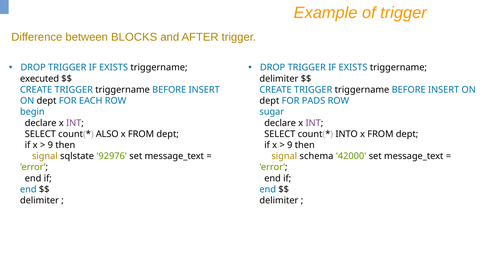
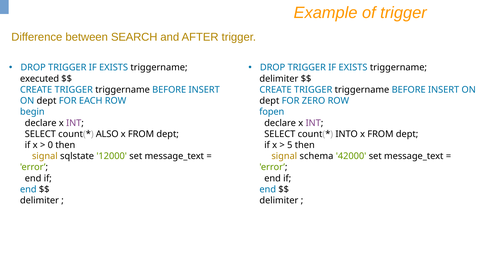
BLOCKS: BLOCKS -> SEARCH
PADS: PADS -> ZERO
sugar: sugar -> fopen
9 at (50, 145): 9 -> 0
9 at (290, 145): 9 -> 5
92976: 92976 -> 12000
